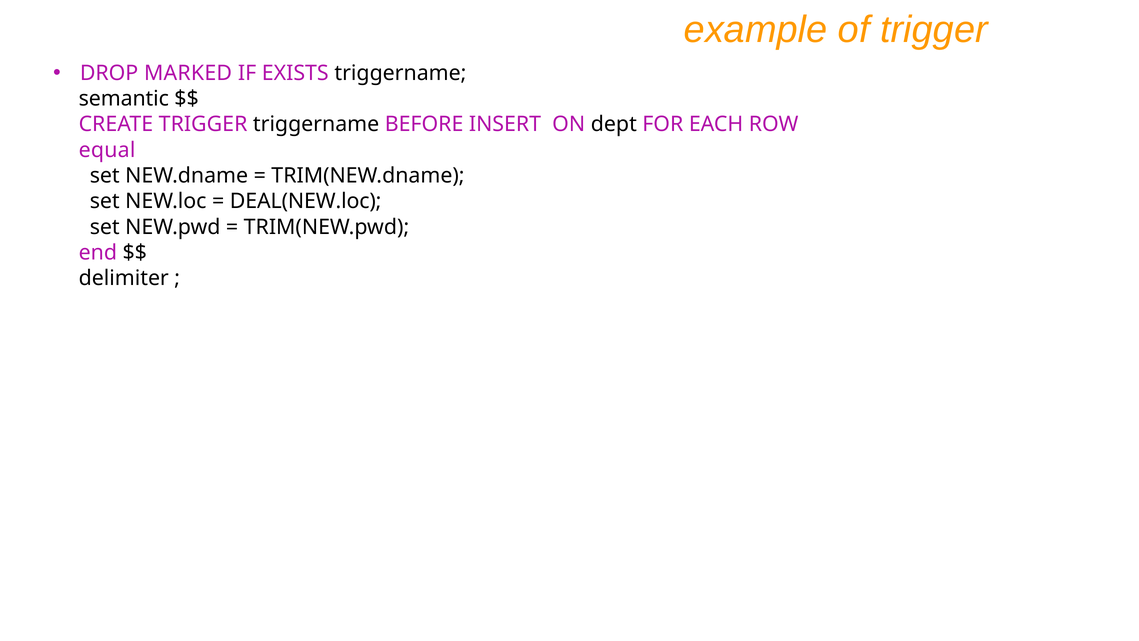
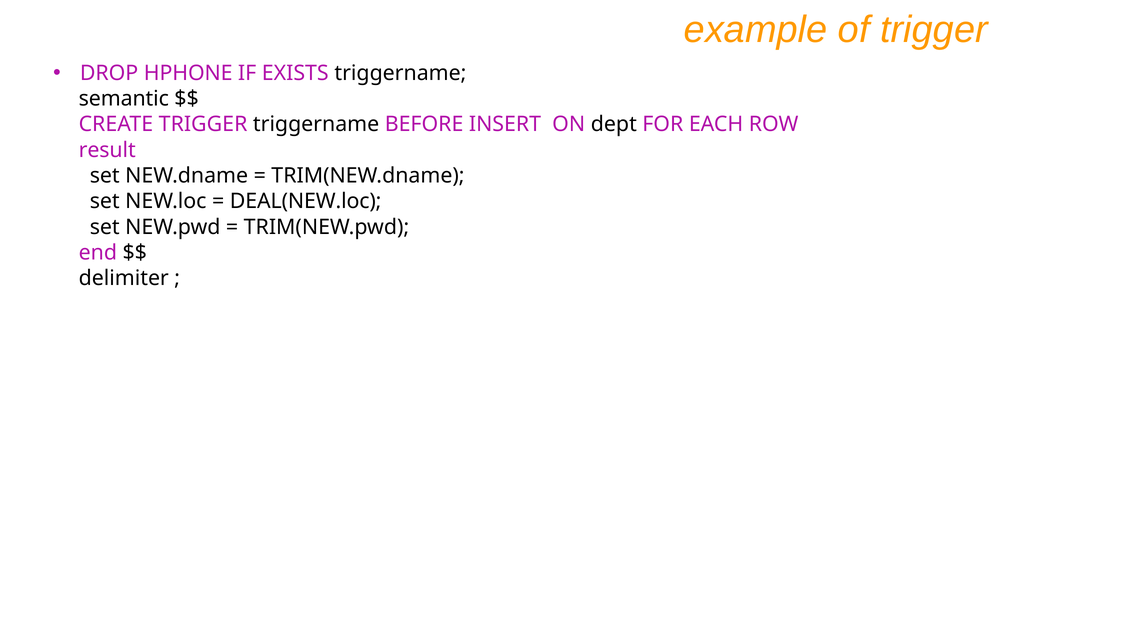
MARKED: MARKED -> HPHONE
equal: equal -> result
